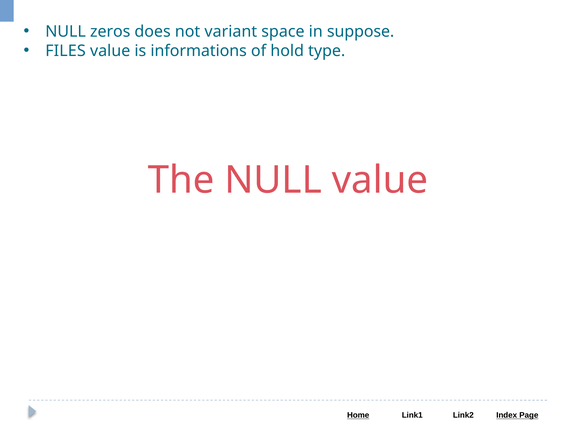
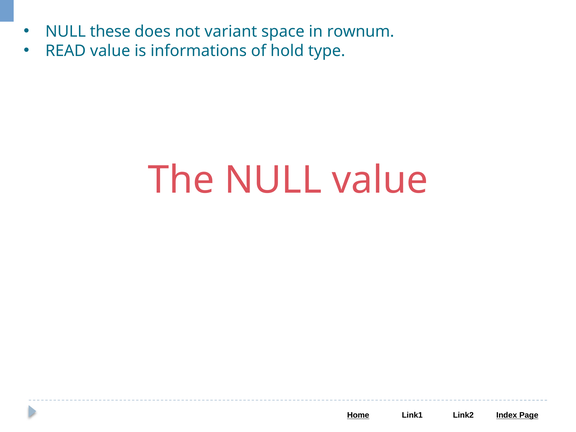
zeros: zeros -> these
suppose: suppose -> rownum
FILES: FILES -> READ
